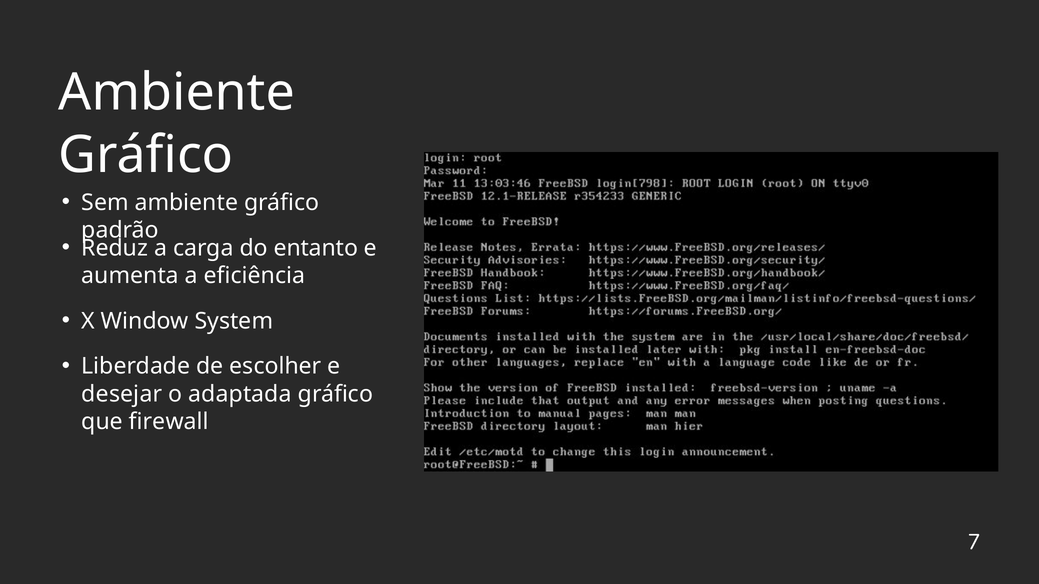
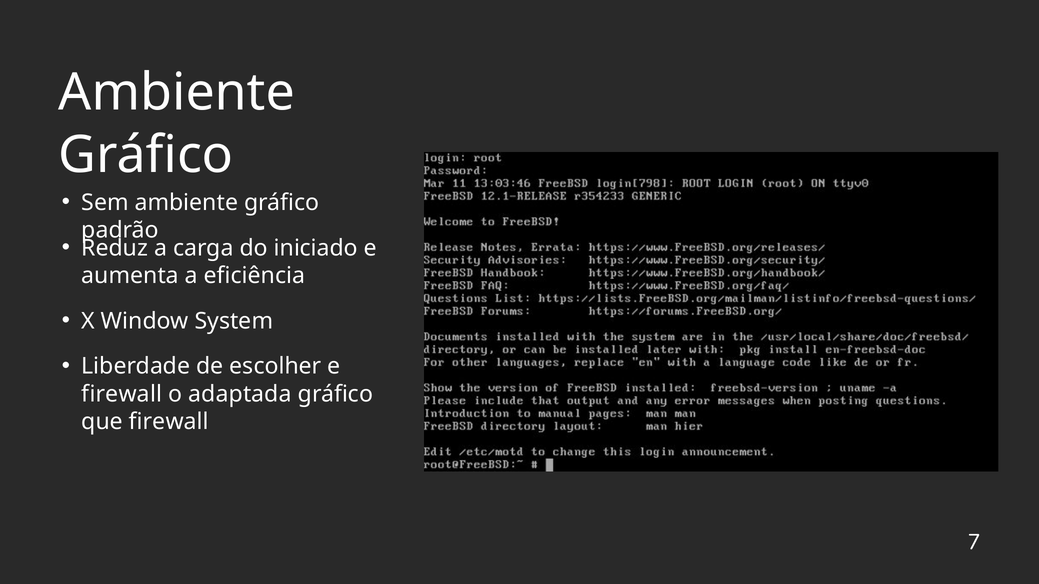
entanto: entanto -> iniciado
desejar at (122, 394): desejar -> firewall
